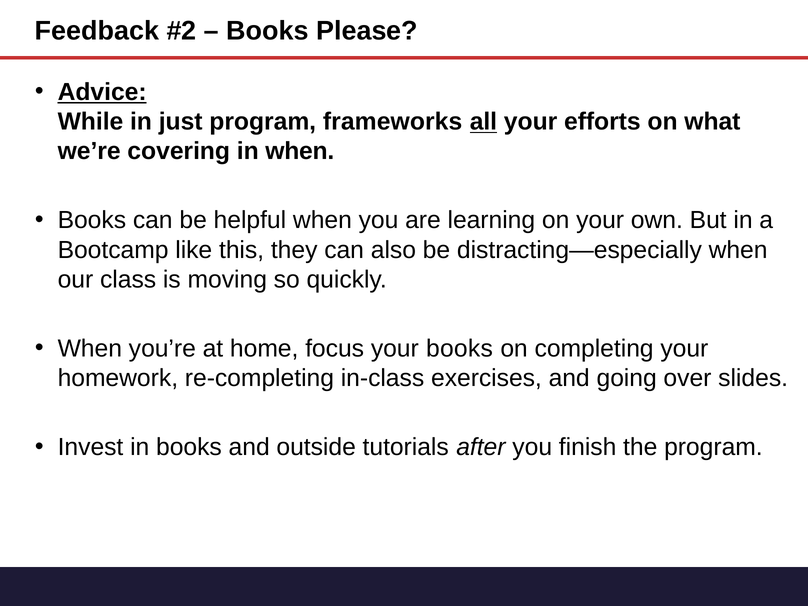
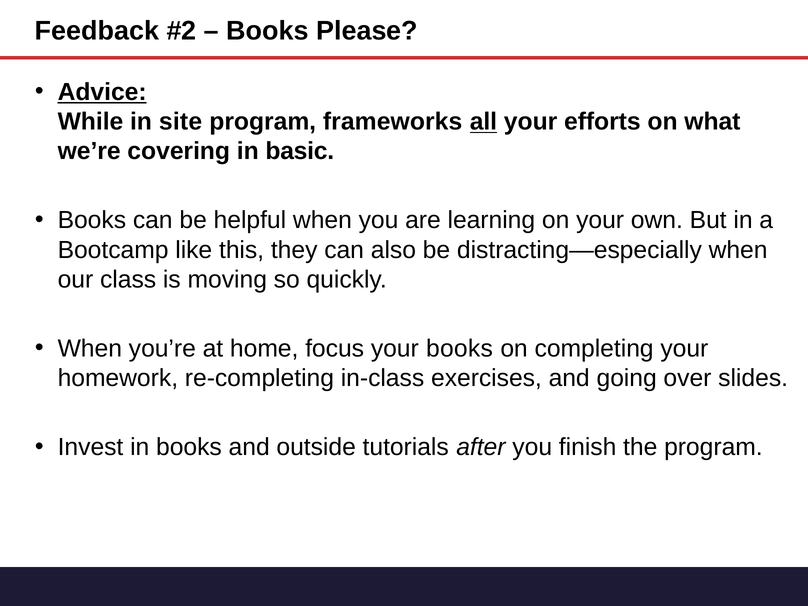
just: just -> site
in when: when -> basic
